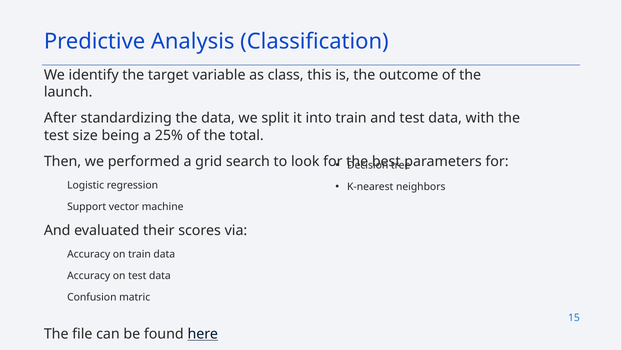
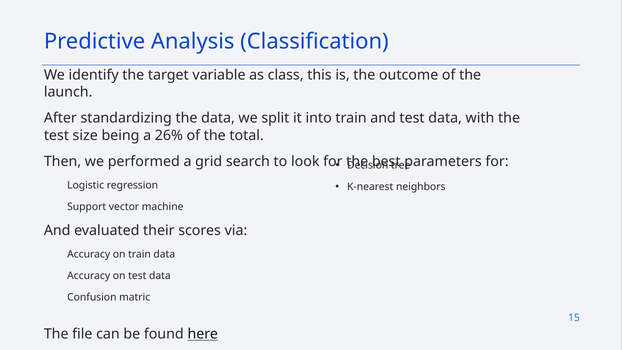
25%: 25% -> 26%
